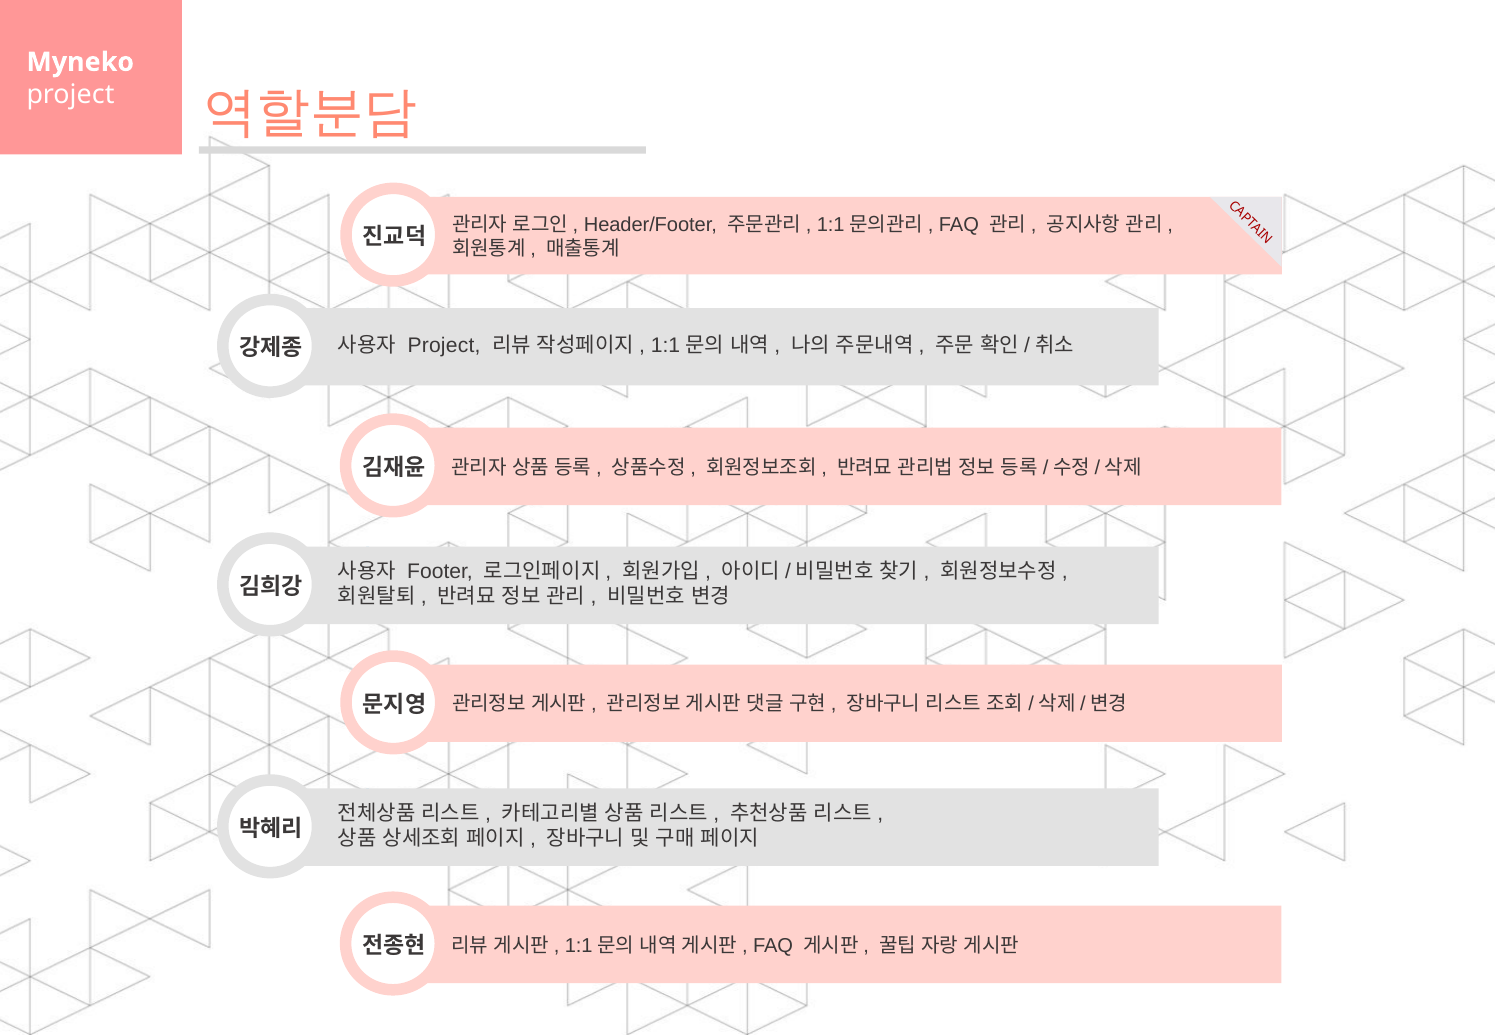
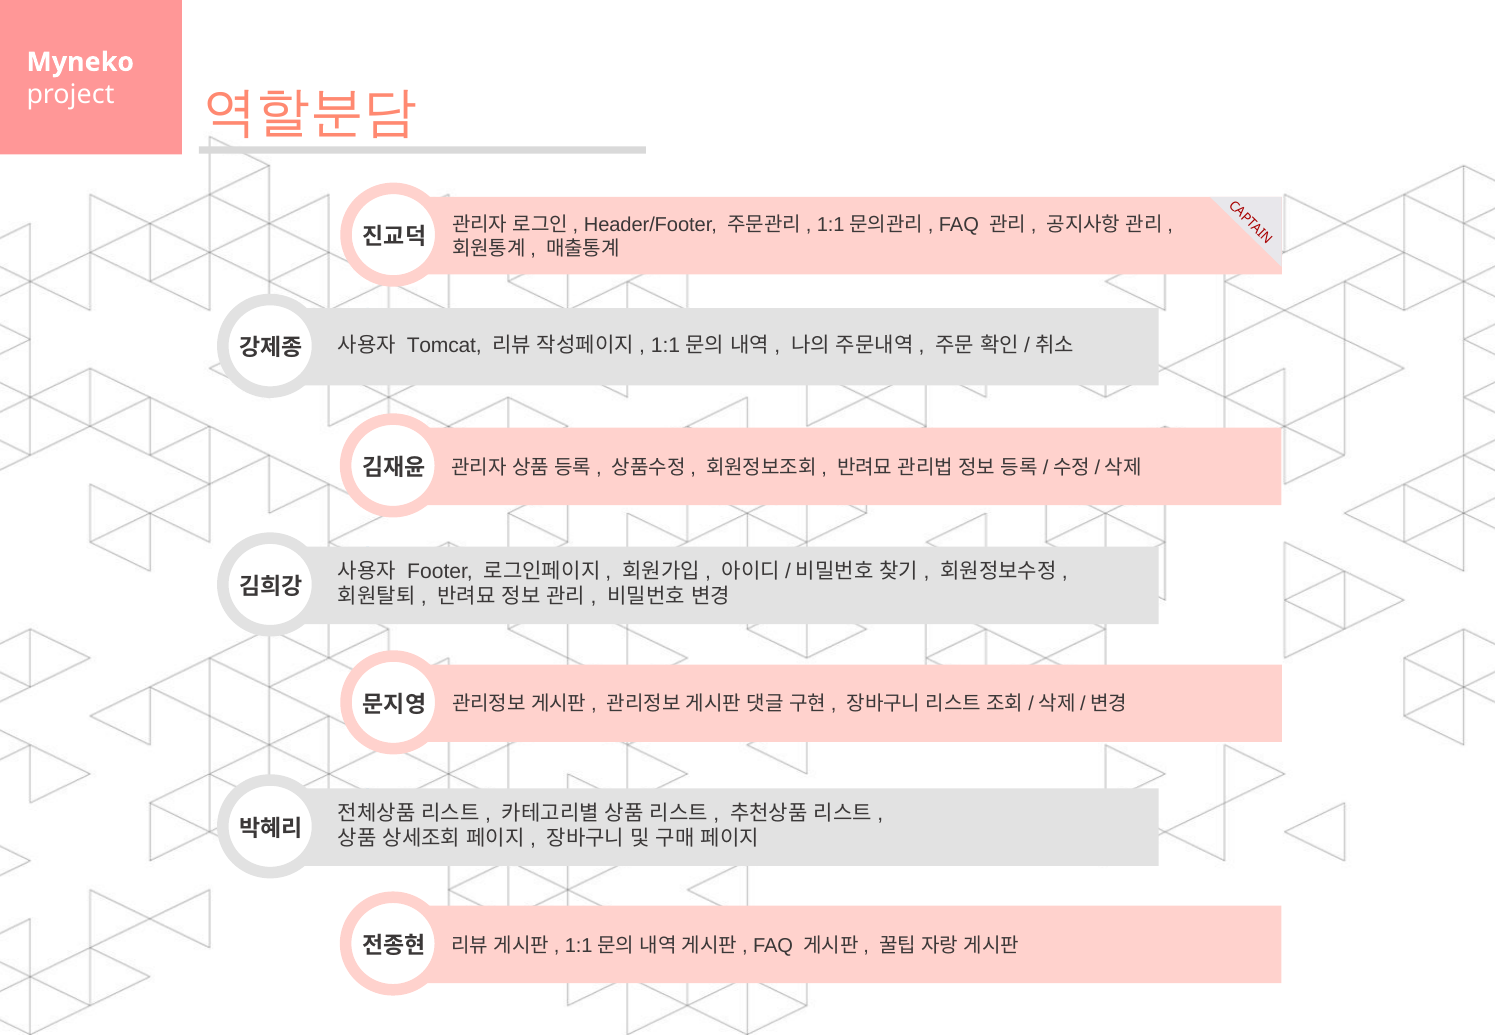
Project at (444, 346): Project -> Tomcat
